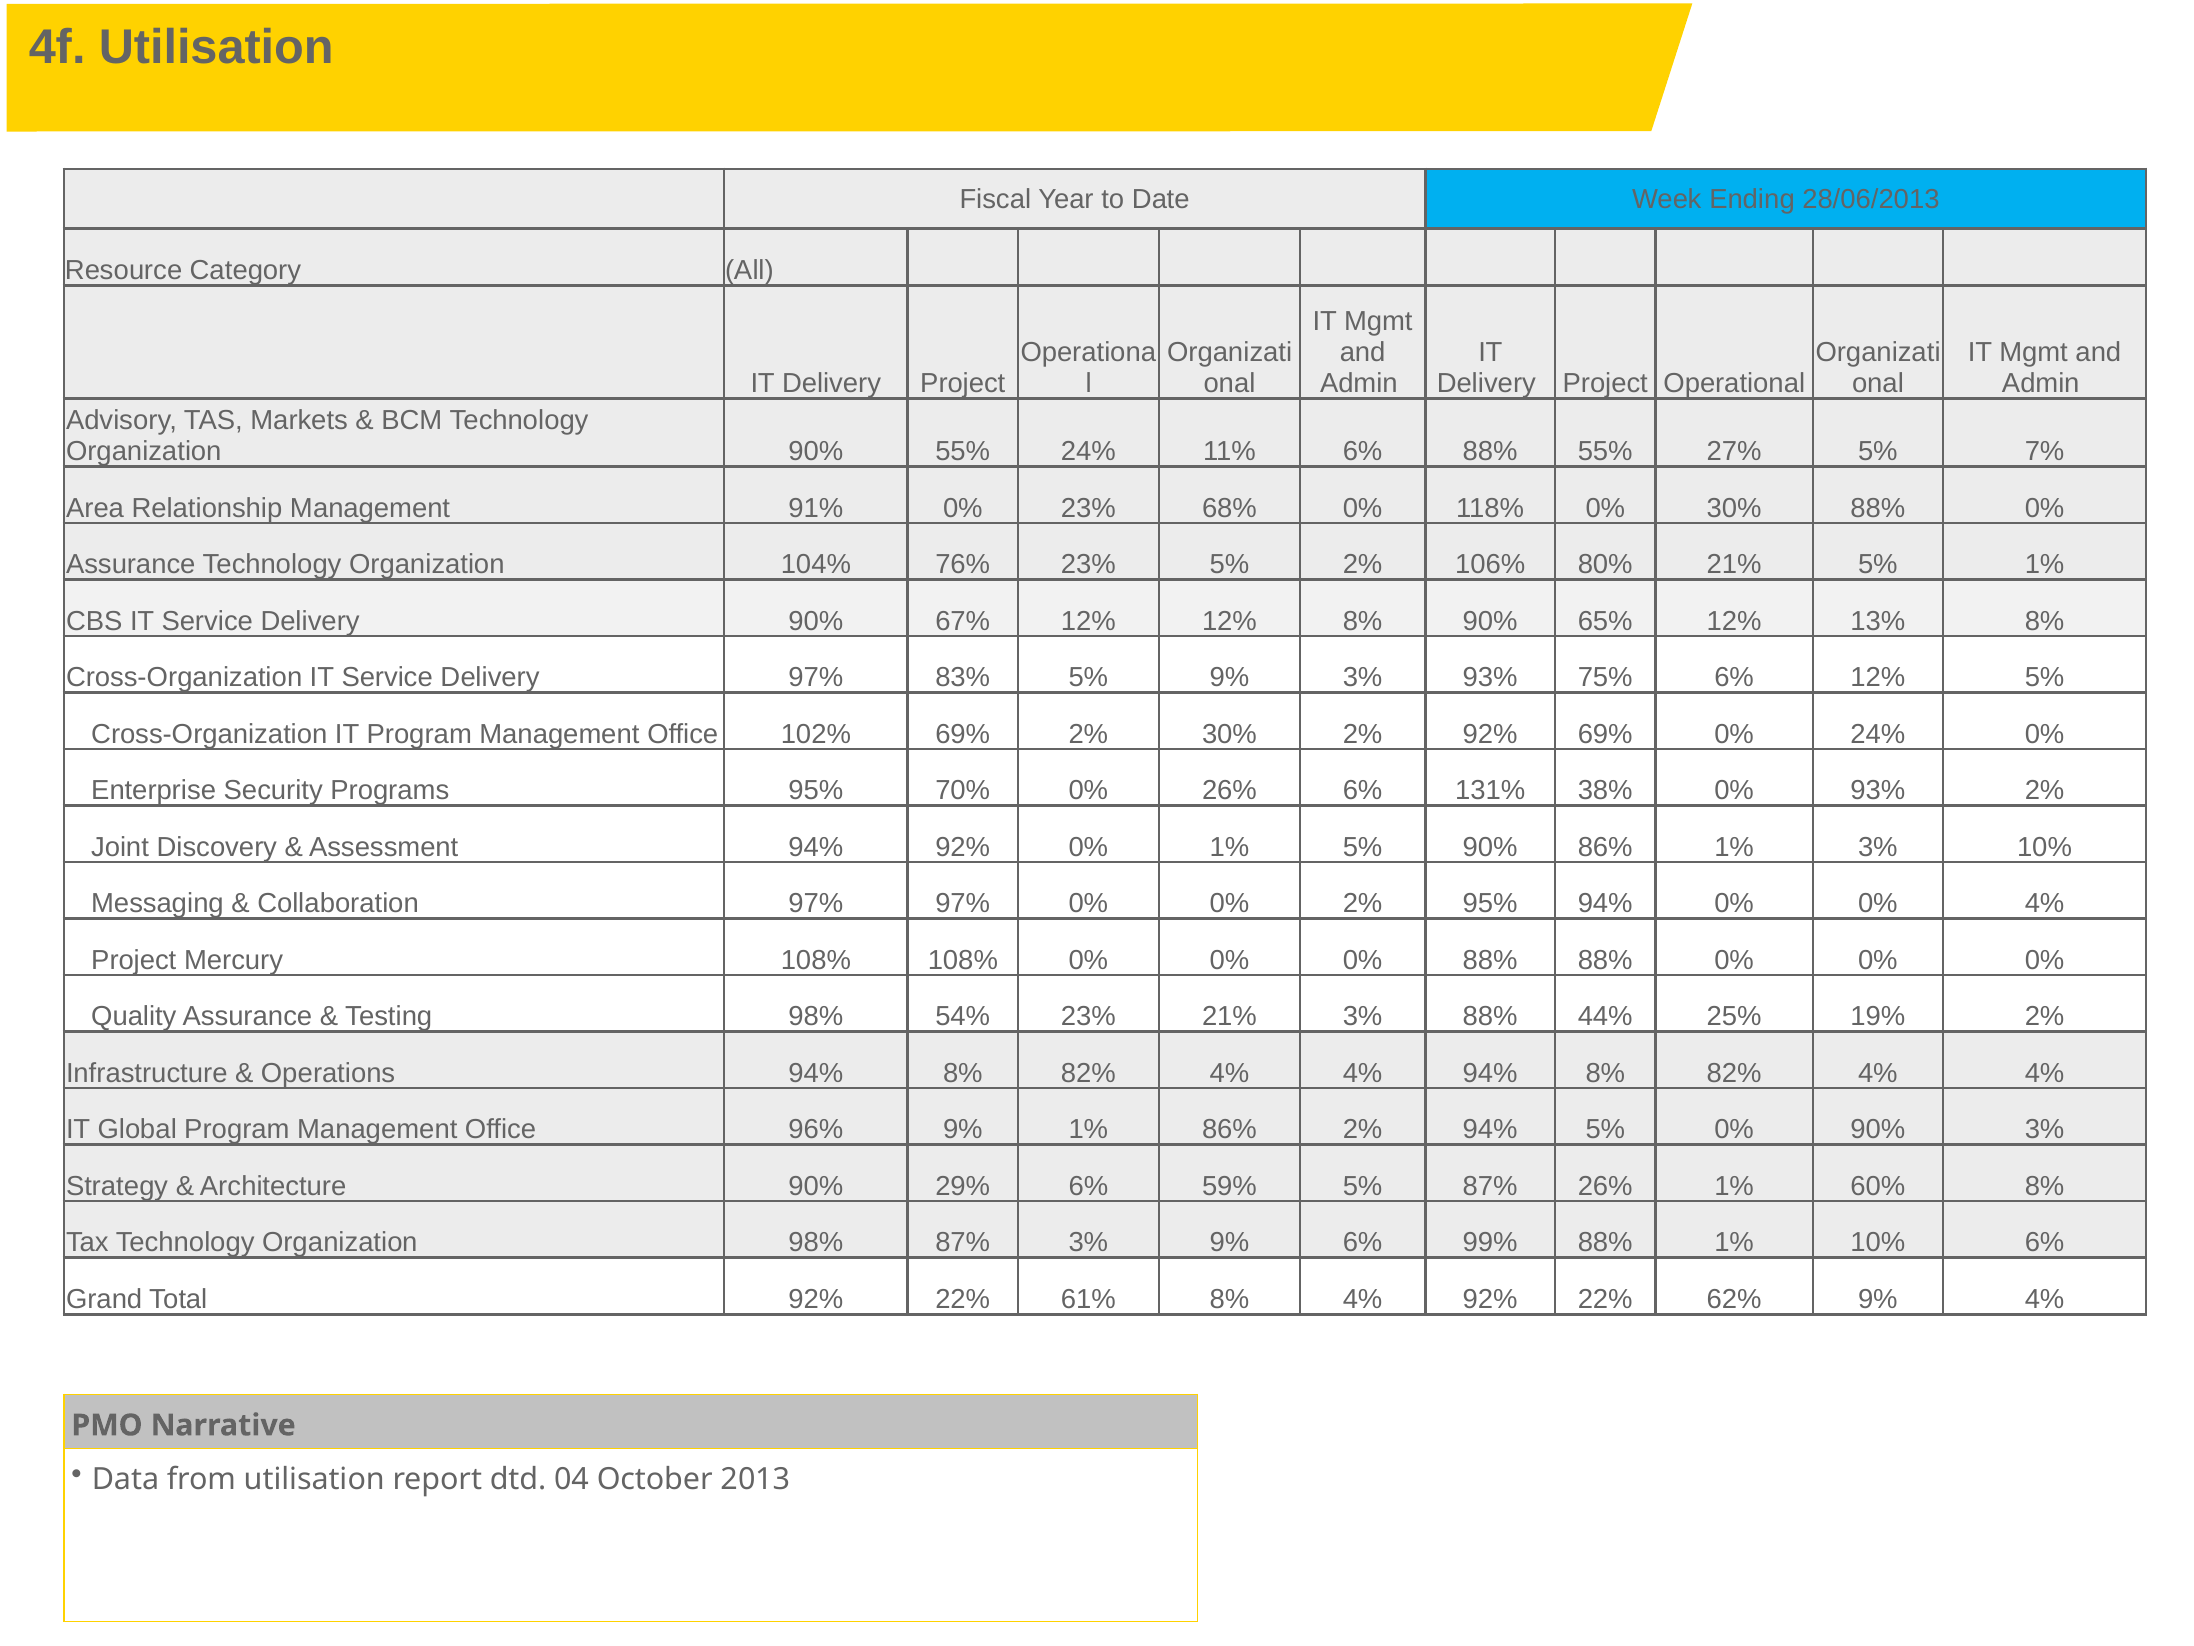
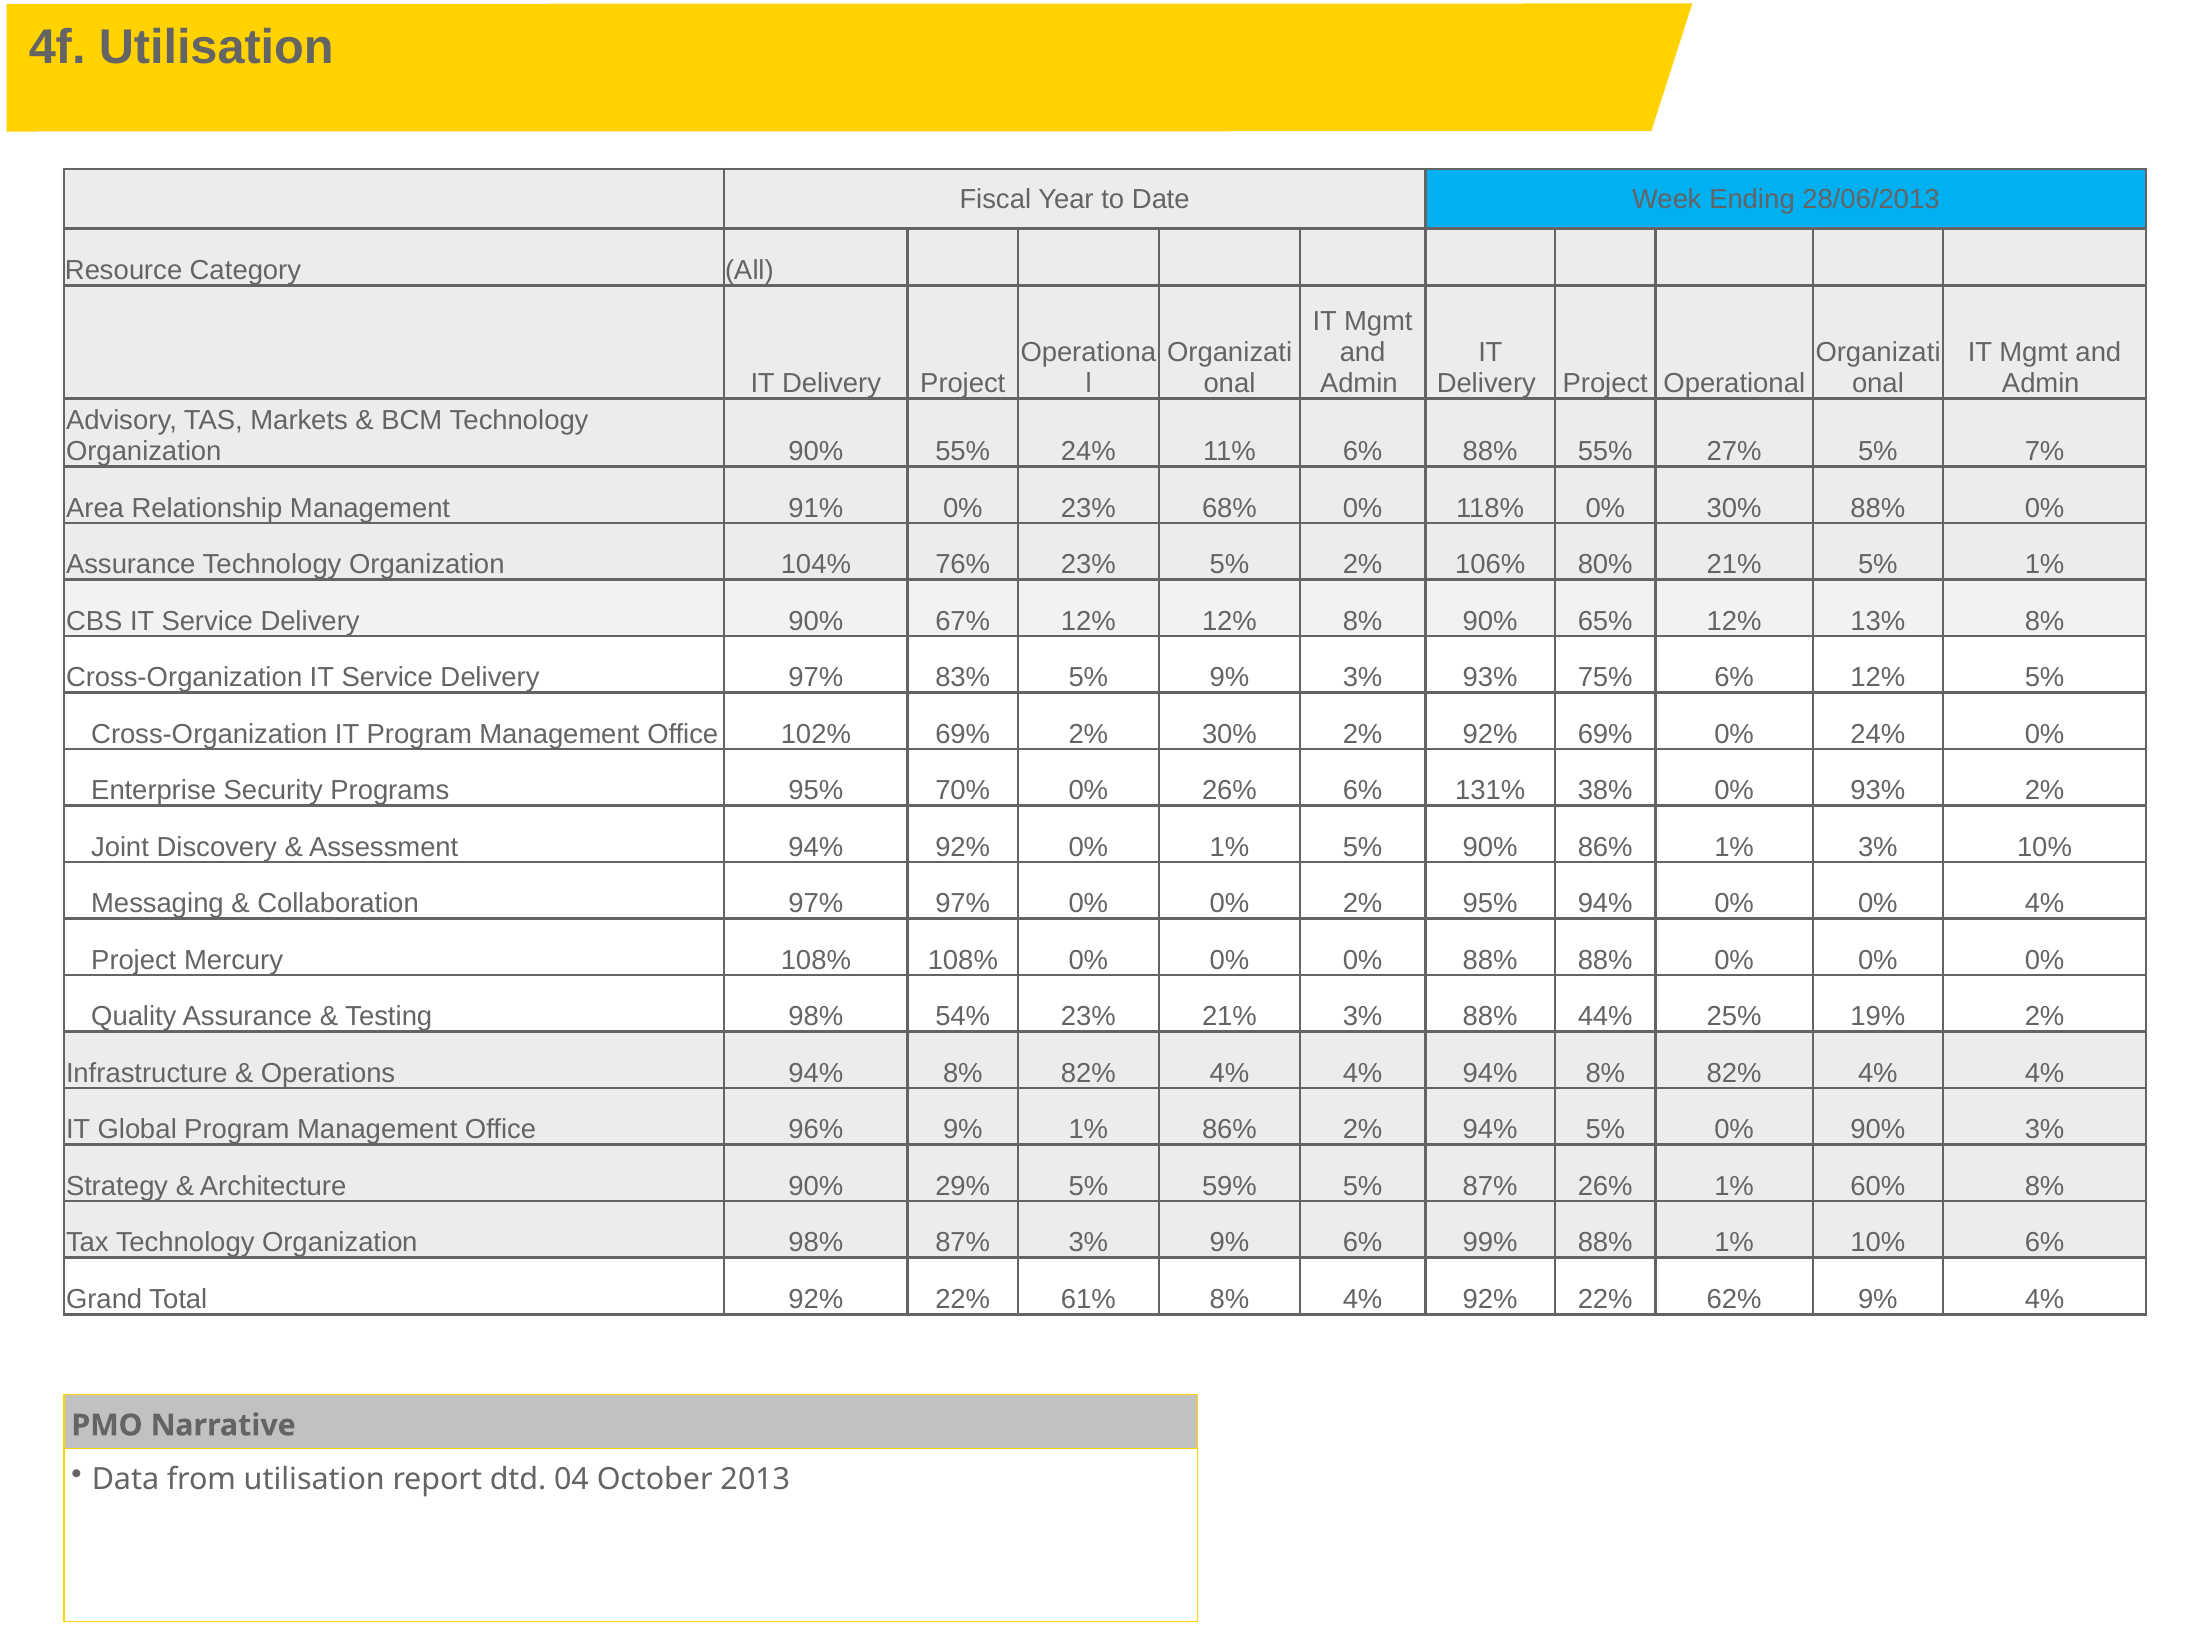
29% 6%: 6% -> 5%
